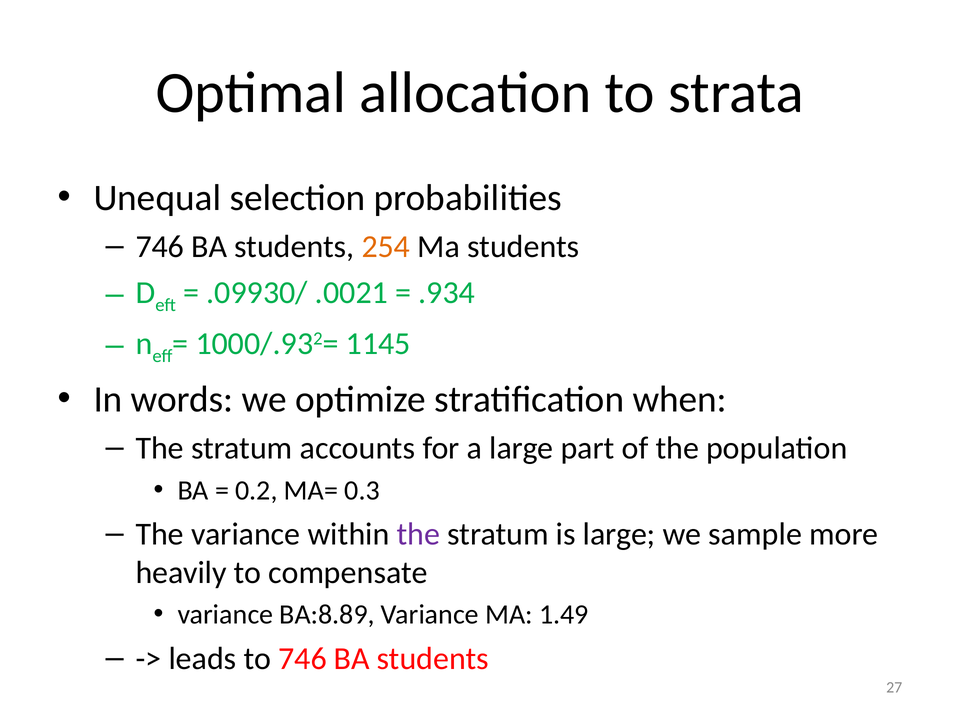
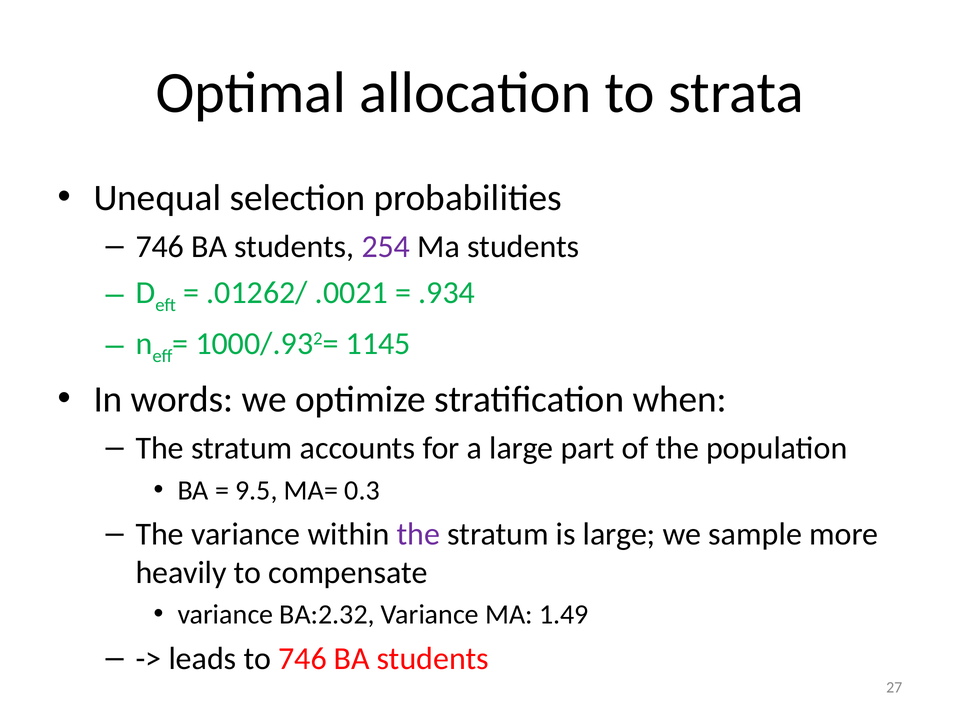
254 colour: orange -> purple
.09930/: .09930/ -> .01262/
0.2: 0.2 -> 9.5
BA:8.89: BA:8.89 -> BA:2.32
